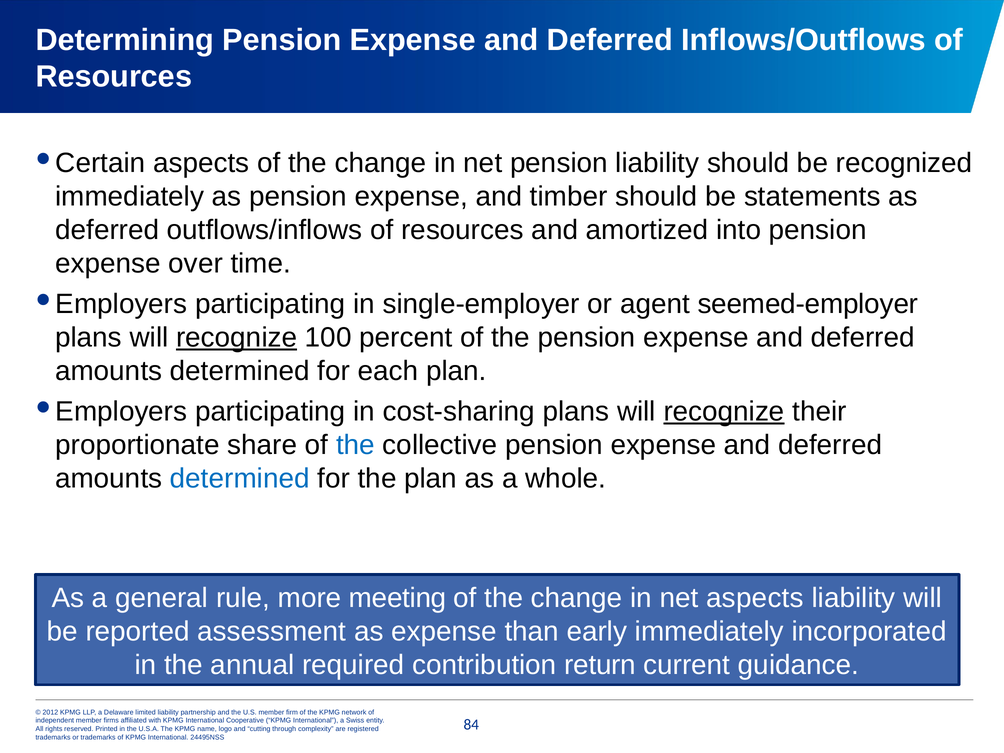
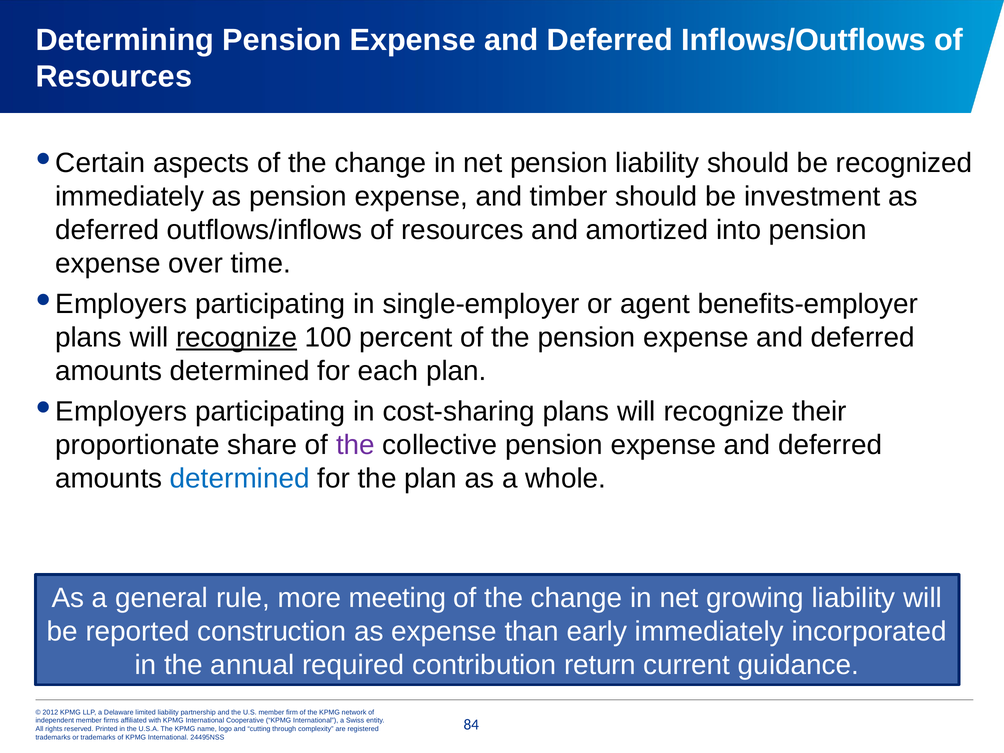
statements: statements -> investment
seemed-employer: seemed-employer -> benefits-employer
recognize at (724, 411) underline: present -> none
the at (355, 445) colour: blue -> purple
net aspects: aspects -> growing
assessment: assessment -> construction
